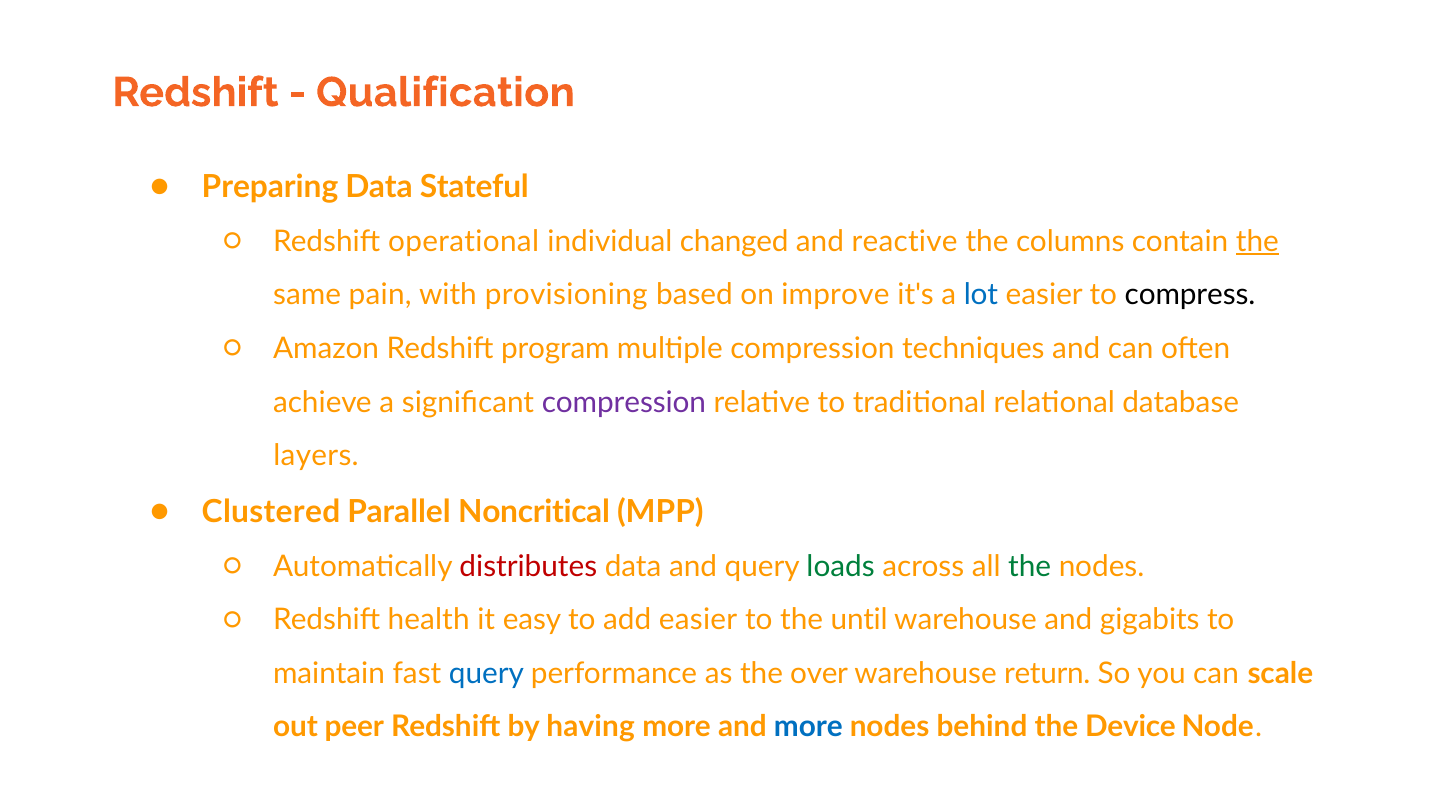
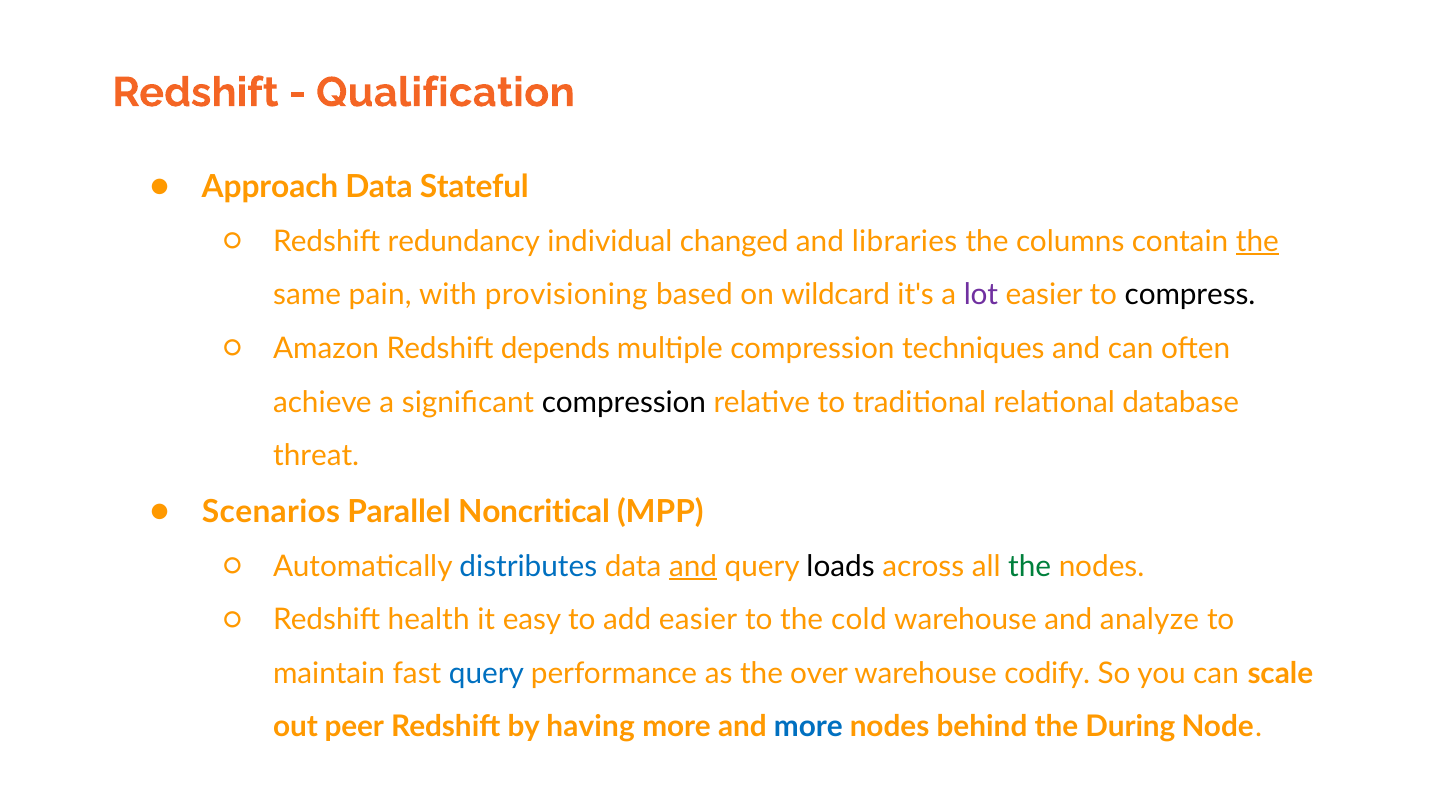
Preparing: Preparing -> Approach
operational: operational -> redundancy
reactive: reactive -> libraries
improve: improve -> wildcard
lot colour: blue -> purple
program: program -> depends
compression at (624, 402) colour: purple -> black
layers: layers -> threat
Clustered: Clustered -> Scenarios
distributes colour: red -> blue
and at (693, 566) underline: none -> present
loads colour: green -> black
until: until -> cold
gigabits: gigabits -> analyze
return: return -> codify
Device: Device -> During
